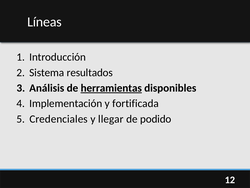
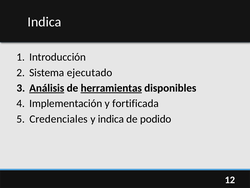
Líneas at (45, 22): Líneas -> Indica
resultados: resultados -> ejecutado
Análisis underline: none -> present
y llegar: llegar -> indica
